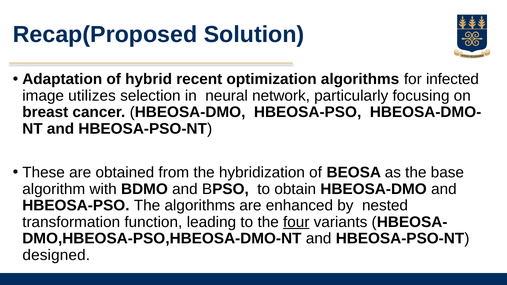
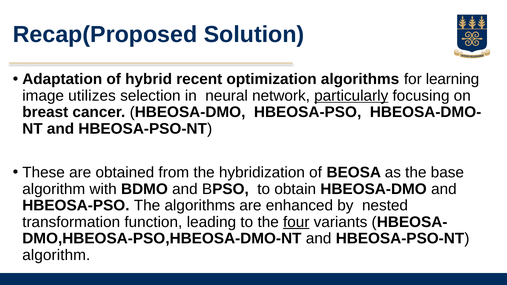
infected: infected -> learning
particularly underline: none -> present
designed at (56, 255): designed -> algorithm
